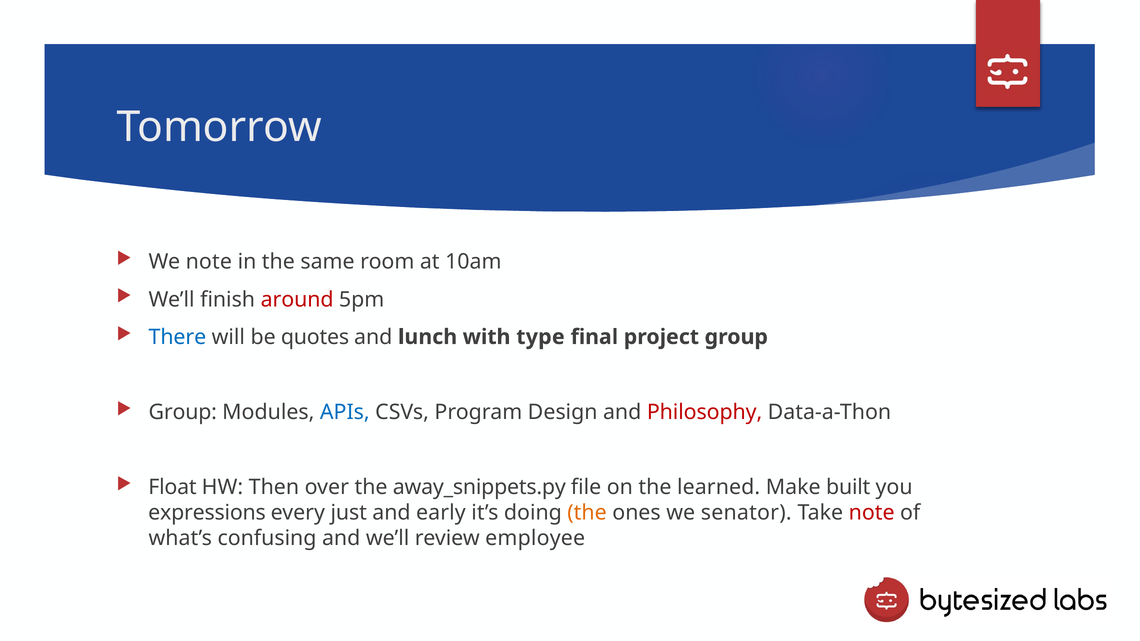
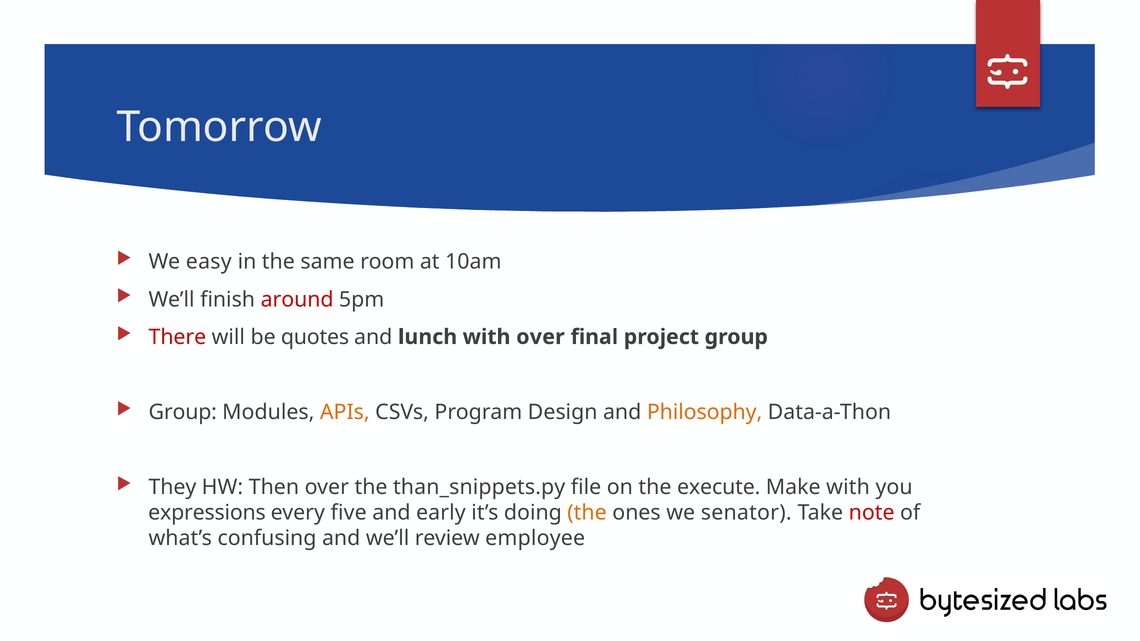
We note: note -> easy
There colour: blue -> red
with type: type -> over
APIs colour: blue -> orange
Philosophy colour: red -> orange
Float: Float -> They
away_snippets.py: away_snippets.py -> than_snippets.py
learned: learned -> execute
Make built: built -> with
just: just -> five
